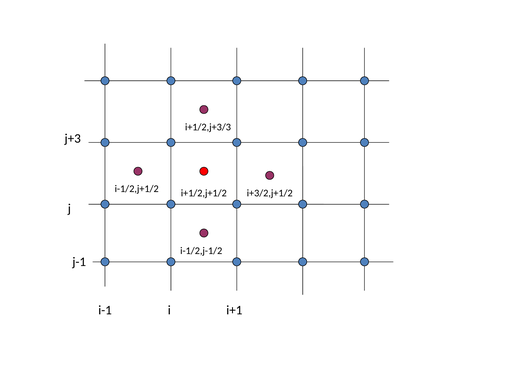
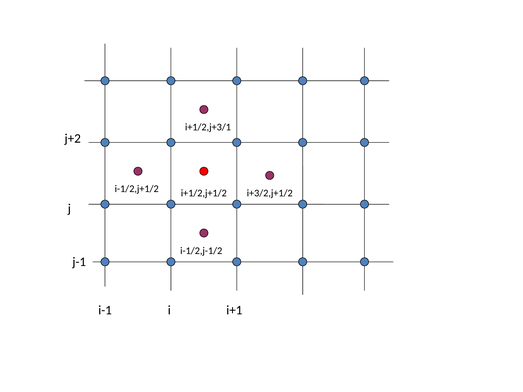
i+1/2,j+3/3: i+1/2,j+3/3 -> i+1/2,j+3/1
j+3: j+3 -> j+2
